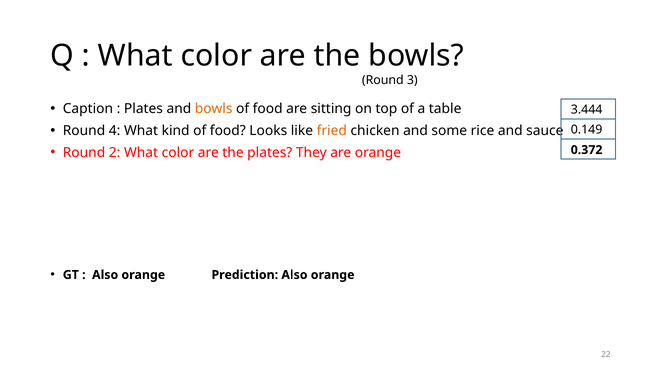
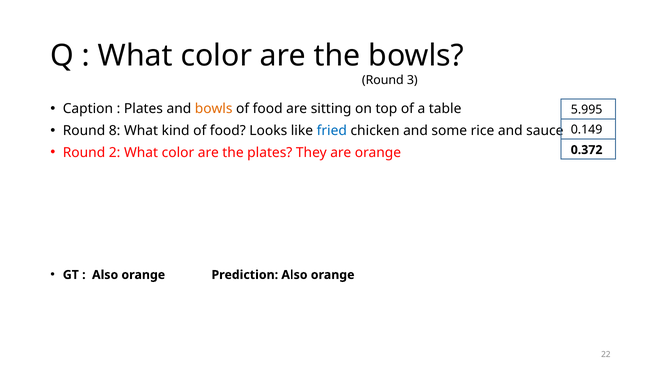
3.444: 3.444 -> 5.995
4: 4 -> 8
fried colour: orange -> blue
